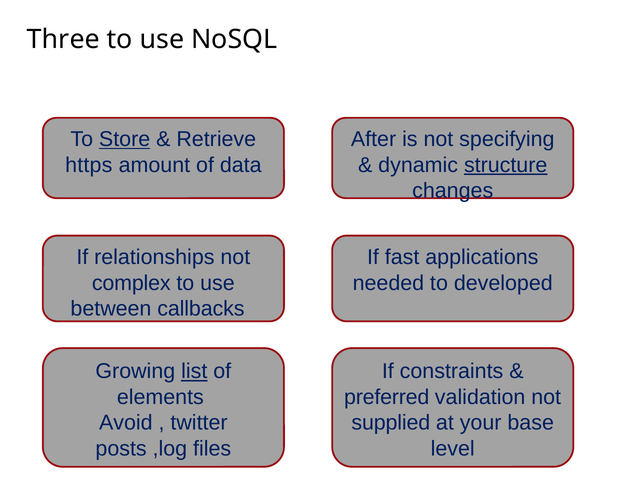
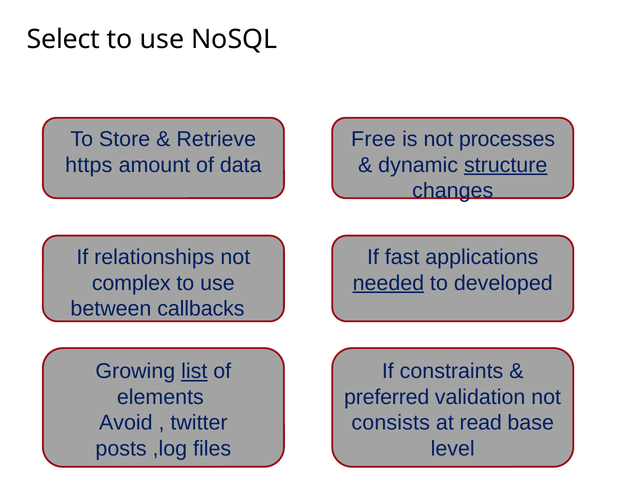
Three: Three -> Select
Store underline: present -> none
After: After -> Free
specifying: specifying -> processes
needed underline: none -> present
supplied: supplied -> consists
your: your -> read
